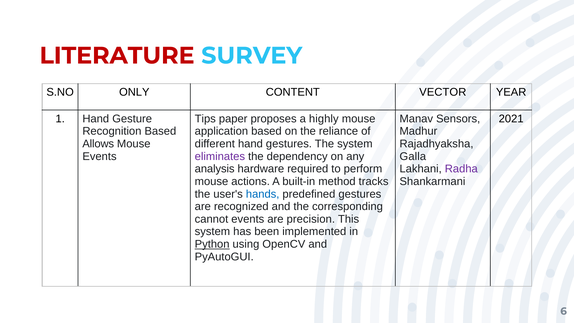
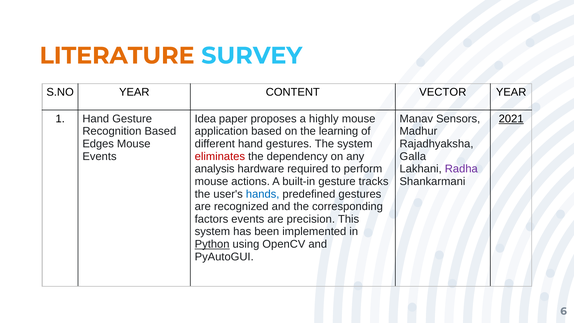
LITERATURE colour: red -> orange
S.NO ONLY: ONLY -> YEAR
Tips: Tips -> Idea
2021 underline: none -> present
reliance: reliance -> learning
Allows: Allows -> Edges
eliminates colour: purple -> red
built-in method: method -> gesture
cannot: cannot -> factors
